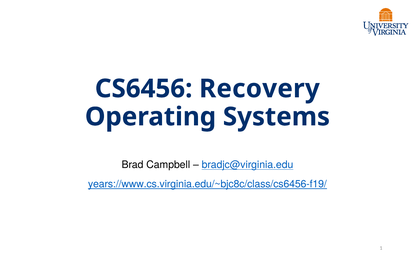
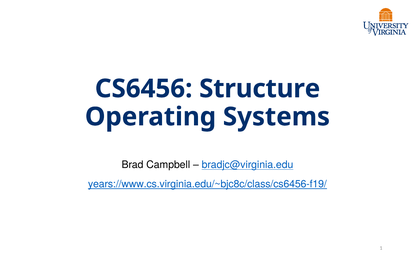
Recovery: Recovery -> Structure
